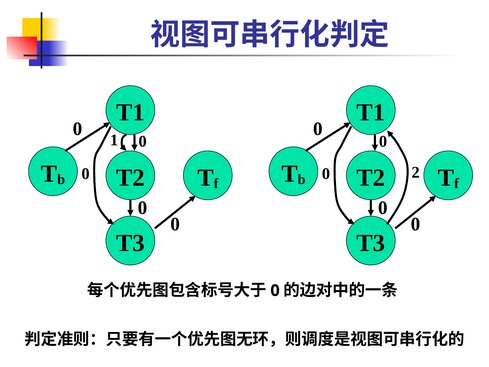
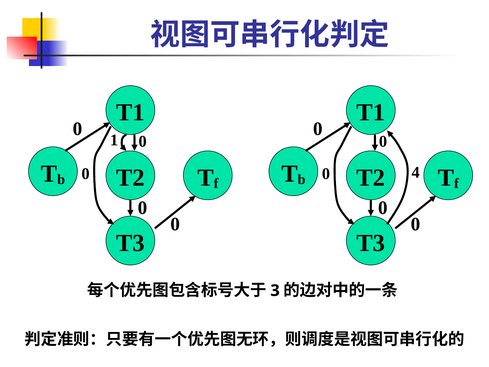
2: 2 -> 4
0 at (275, 290): 0 -> 3
